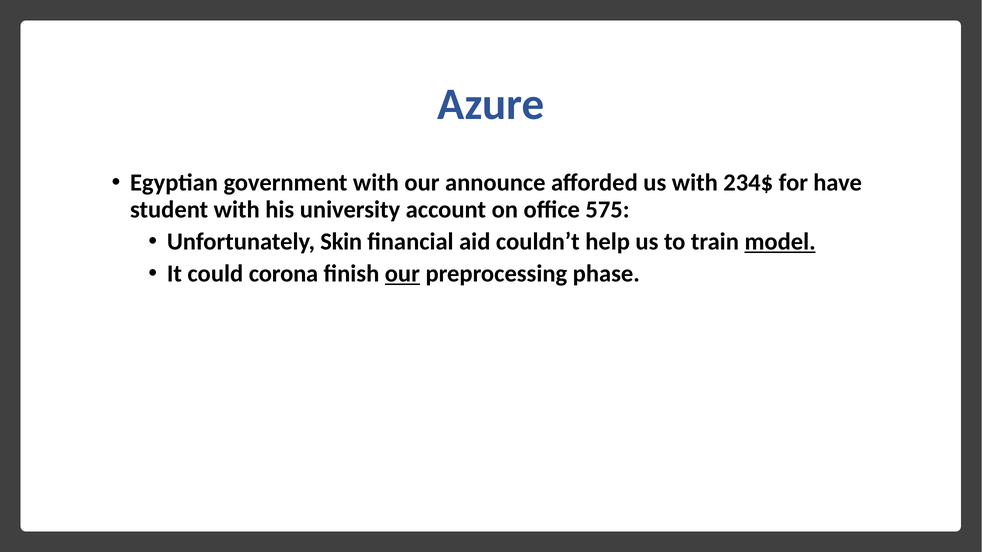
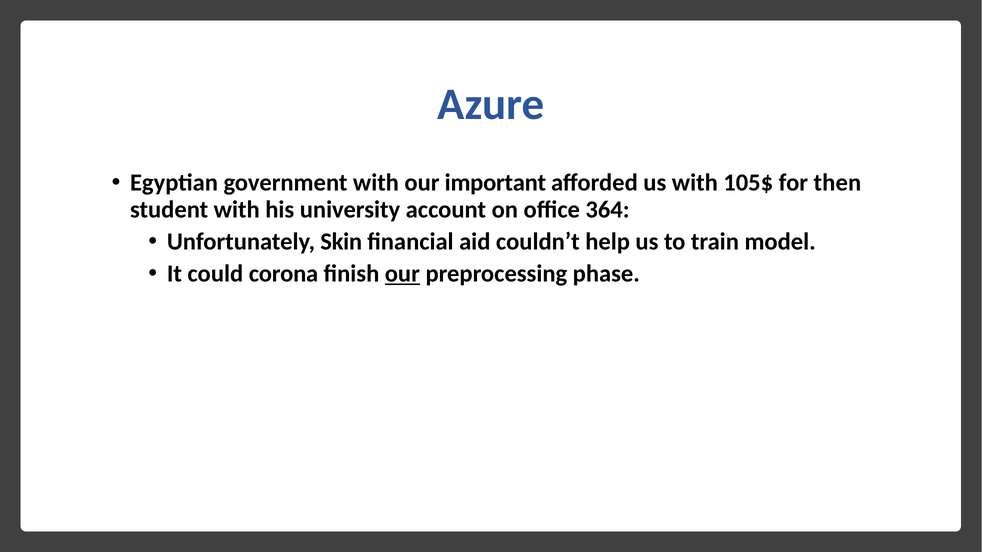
announce: announce -> important
234$: 234$ -> 105$
have: have -> then
575: 575 -> 364
model underline: present -> none
